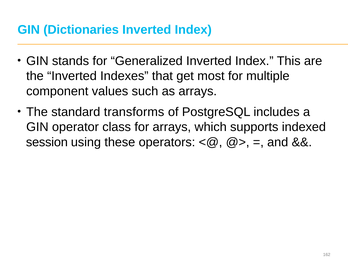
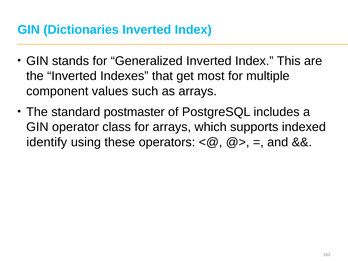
transforms: transforms -> postmaster
session: session -> identify
